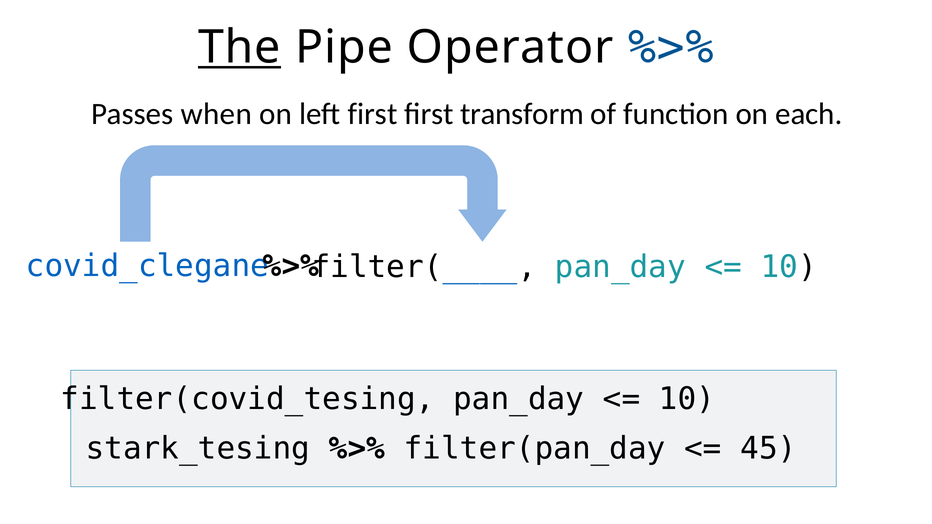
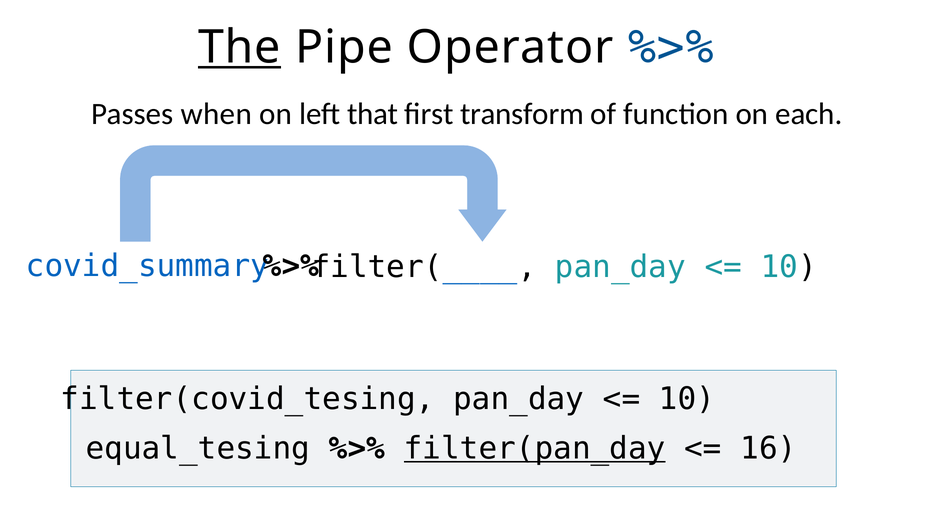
left first: first -> that
covid_clegane: covid_clegane -> covid_summary
stark_tesing: stark_tesing -> equal_tesing
filter(pan_day underline: none -> present
45: 45 -> 16
